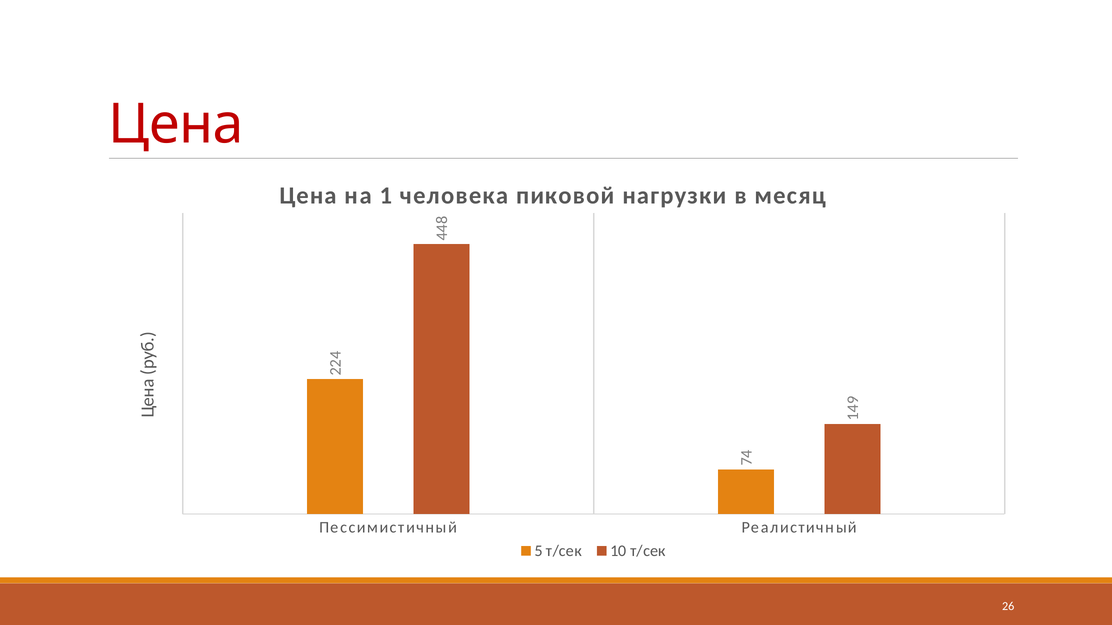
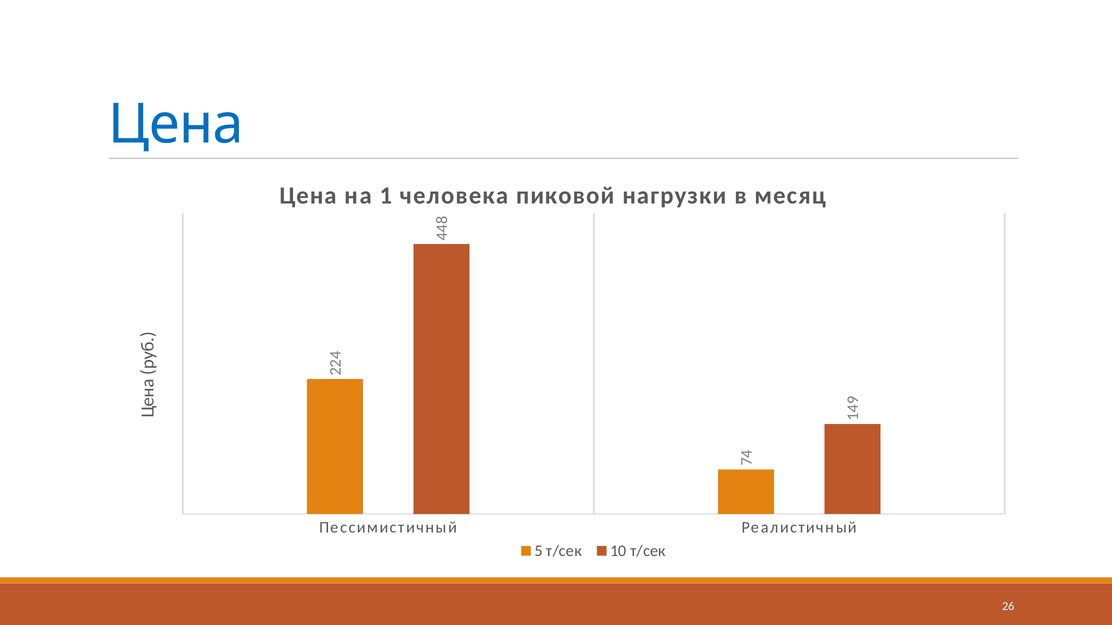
Цена at (176, 125) colour: red -> blue
